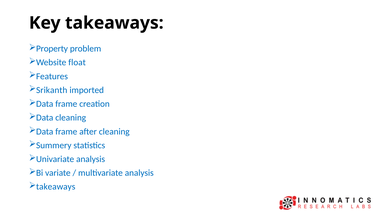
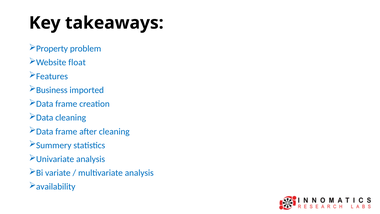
Srikanth: Srikanth -> Business
takeaways at (56, 187): takeaways -> availability
